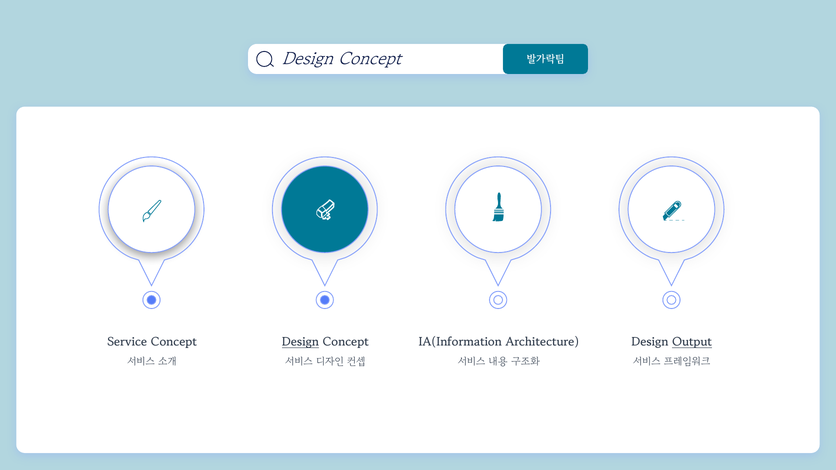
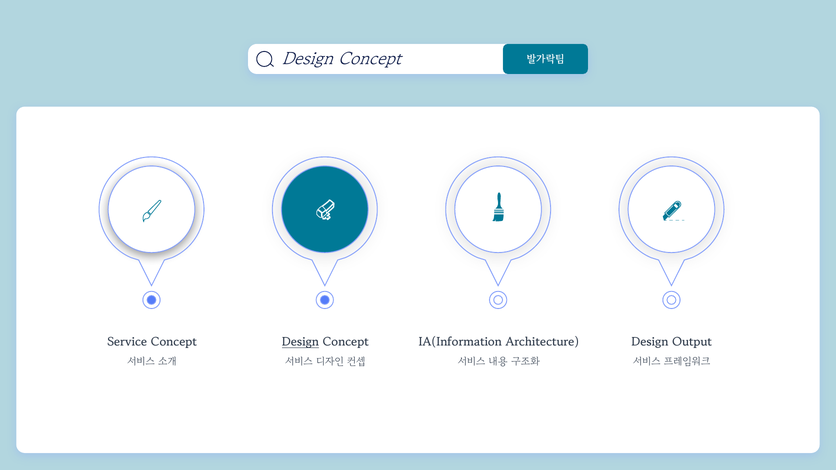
Output underline: present -> none
